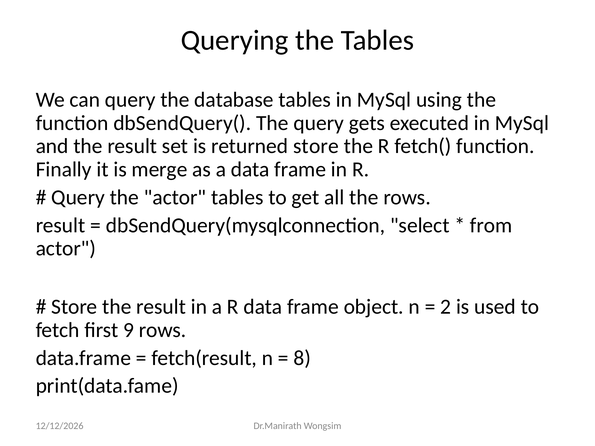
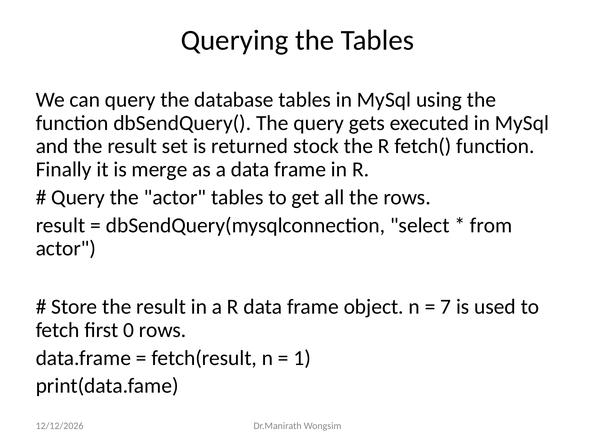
returned store: store -> stock
2: 2 -> 7
9: 9 -> 0
8: 8 -> 1
